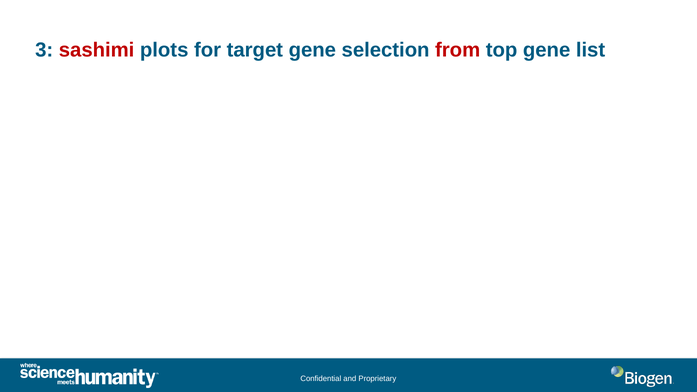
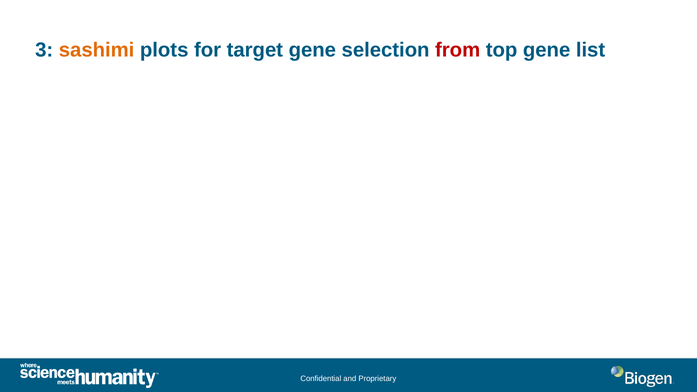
sashimi colour: red -> orange
